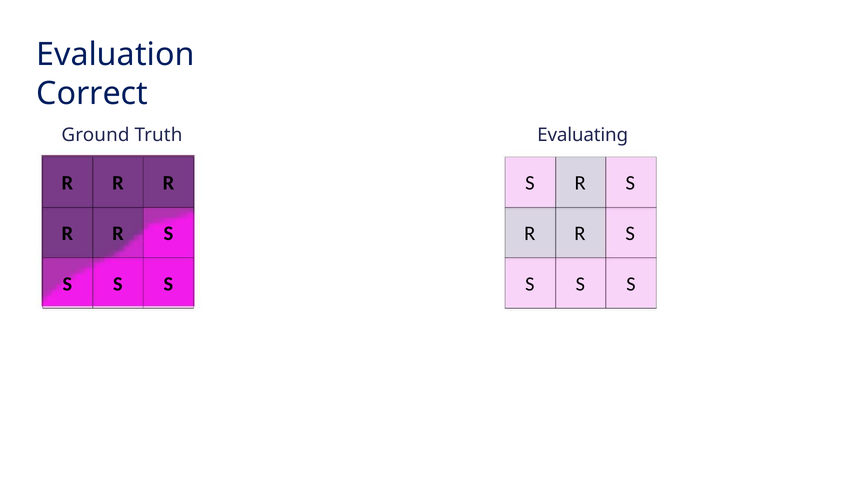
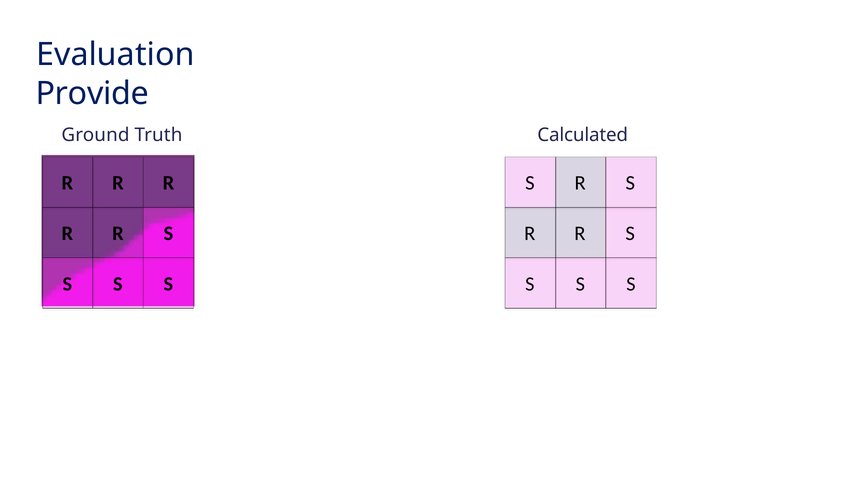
Correct: Correct -> Provide
Evaluating: Evaluating -> Calculated
